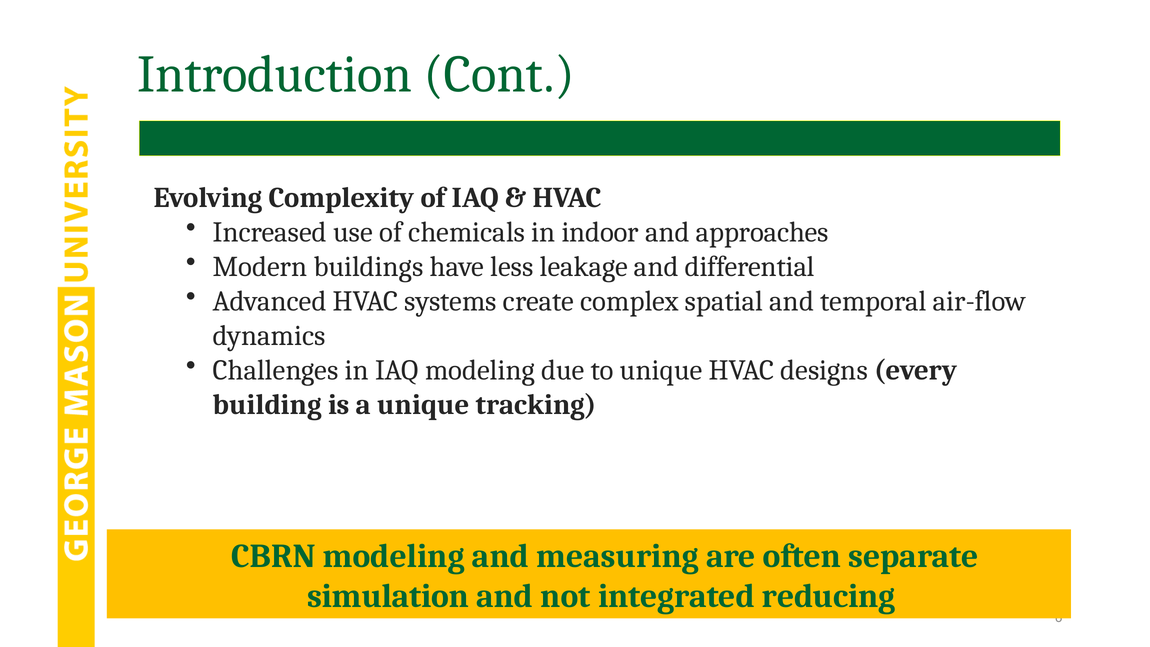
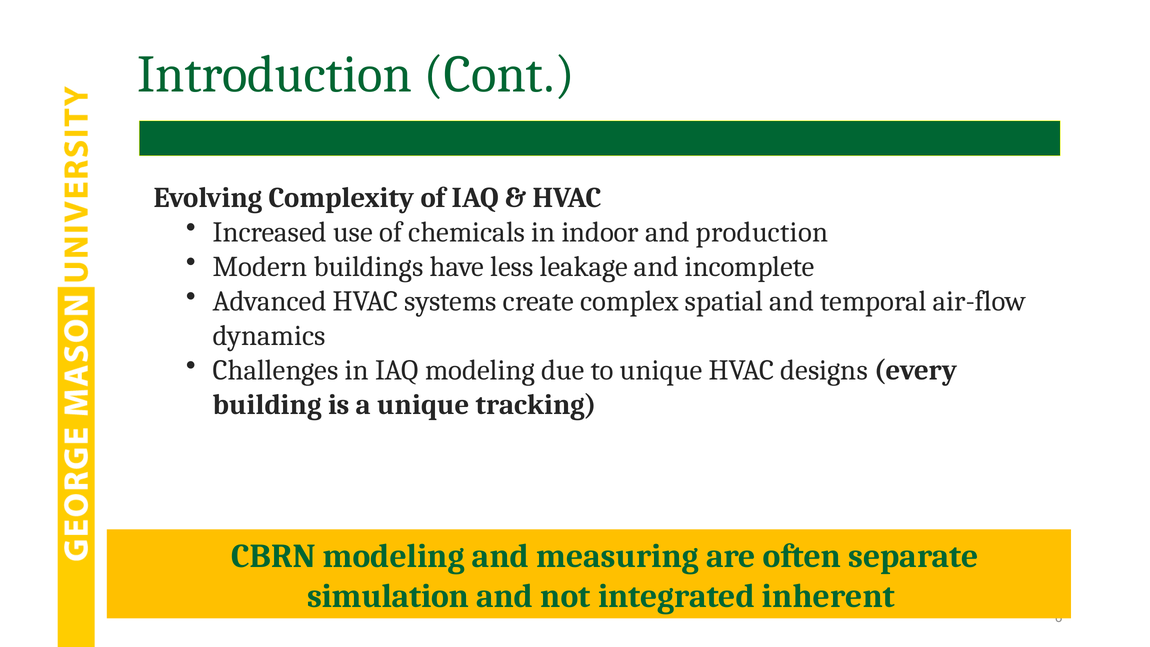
approaches: approaches -> production
differential: differential -> incomplete
reducing: reducing -> inherent
